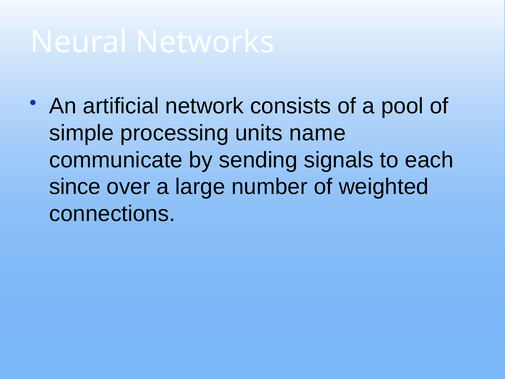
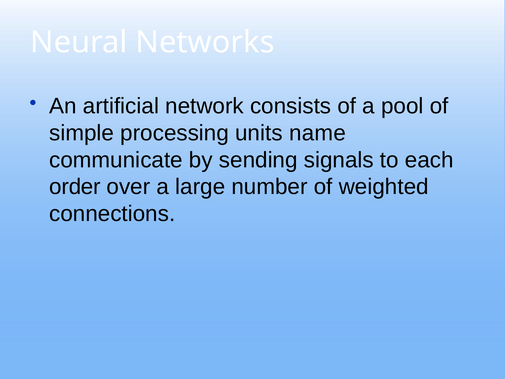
since: since -> order
